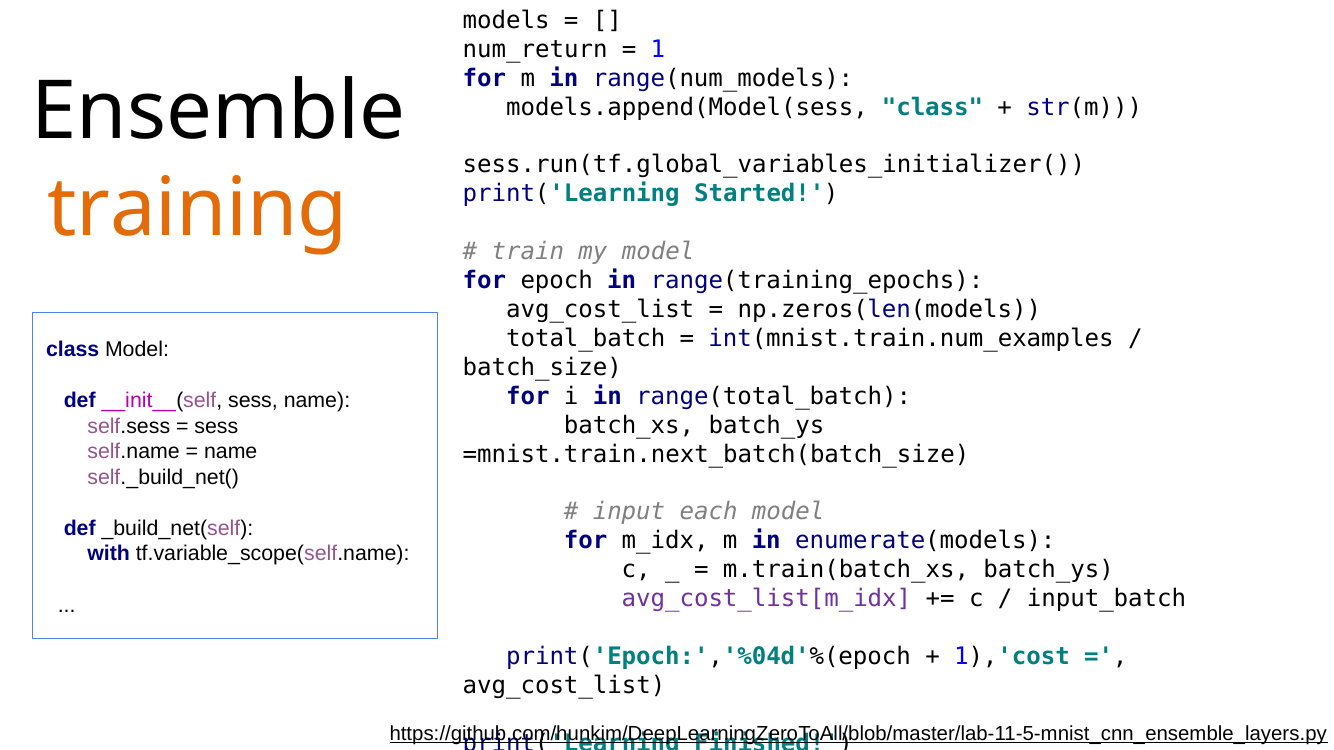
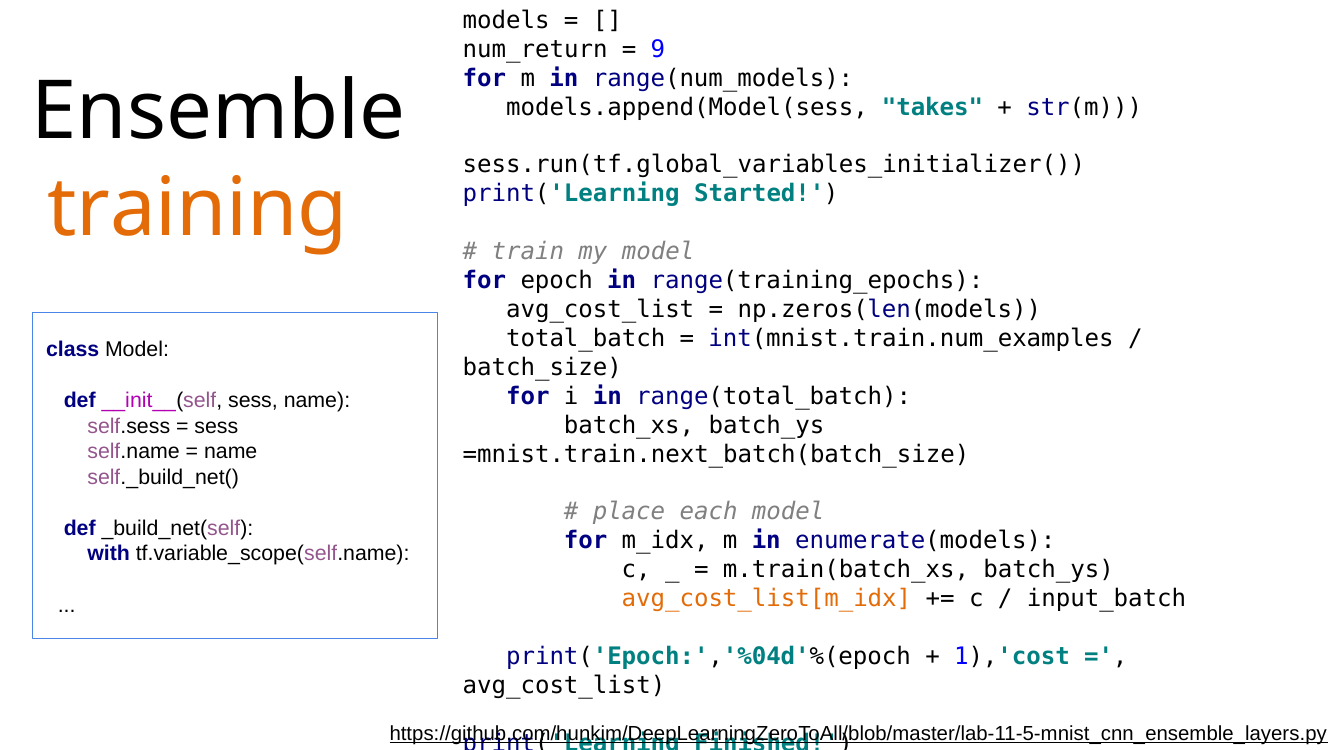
1: 1 -> 9
models.append(Model(sess class: class -> takes
input: input -> place
avg_cost_list[m_idx colour: purple -> orange
